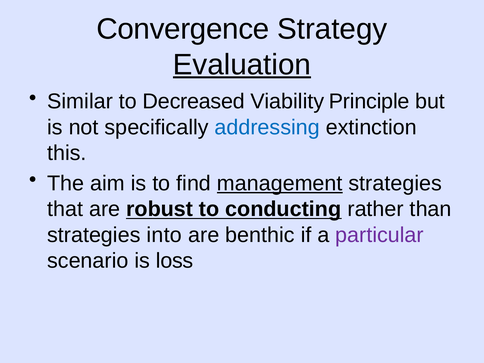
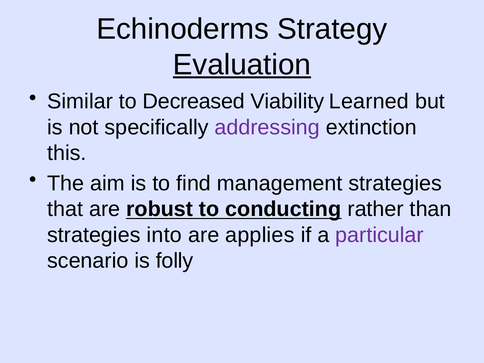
Convergence: Convergence -> Echinoderms
Principle: Principle -> Learned
addressing colour: blue -> purple
management underline: present -> none
benthic: benthic -> applies
loss: loss -> folly
